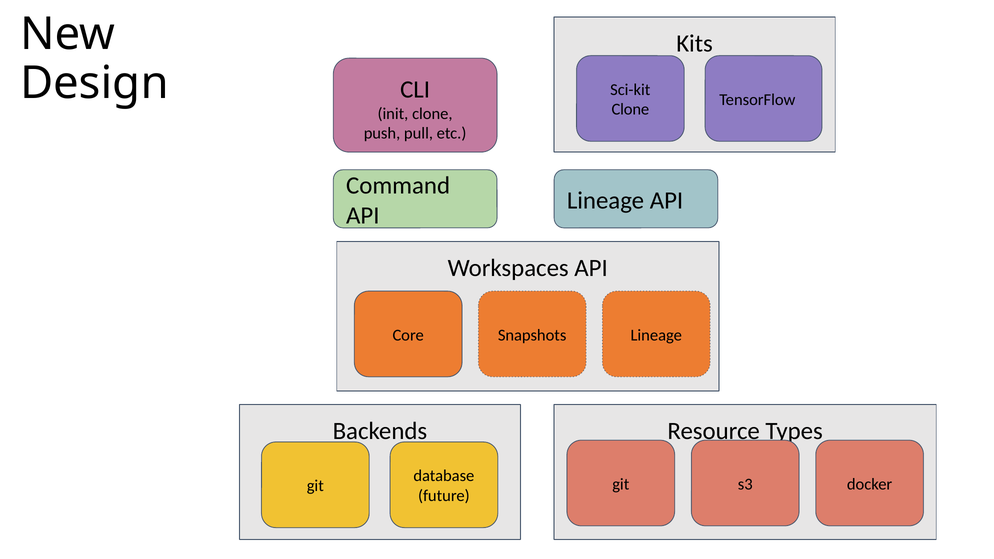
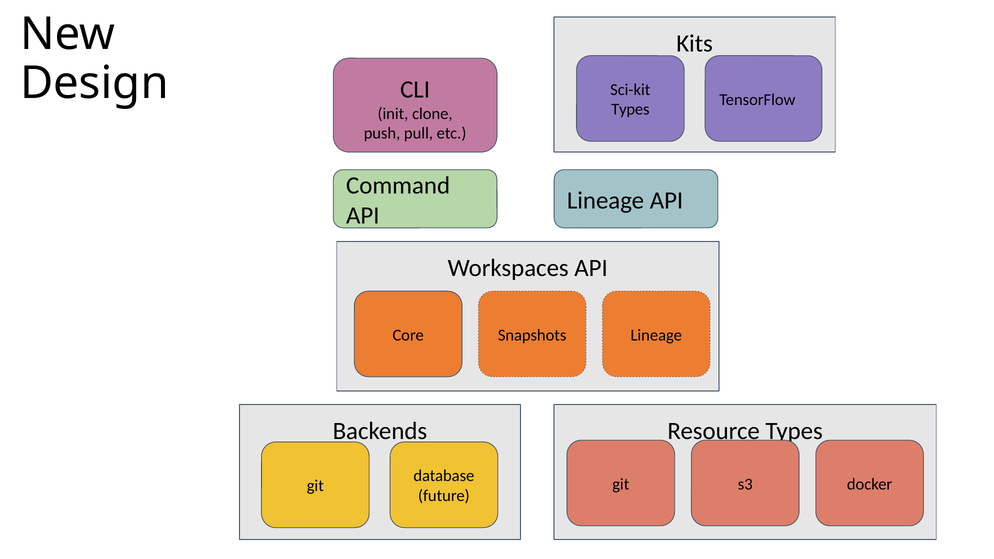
Clone at (630, 110): Clone -> Types
